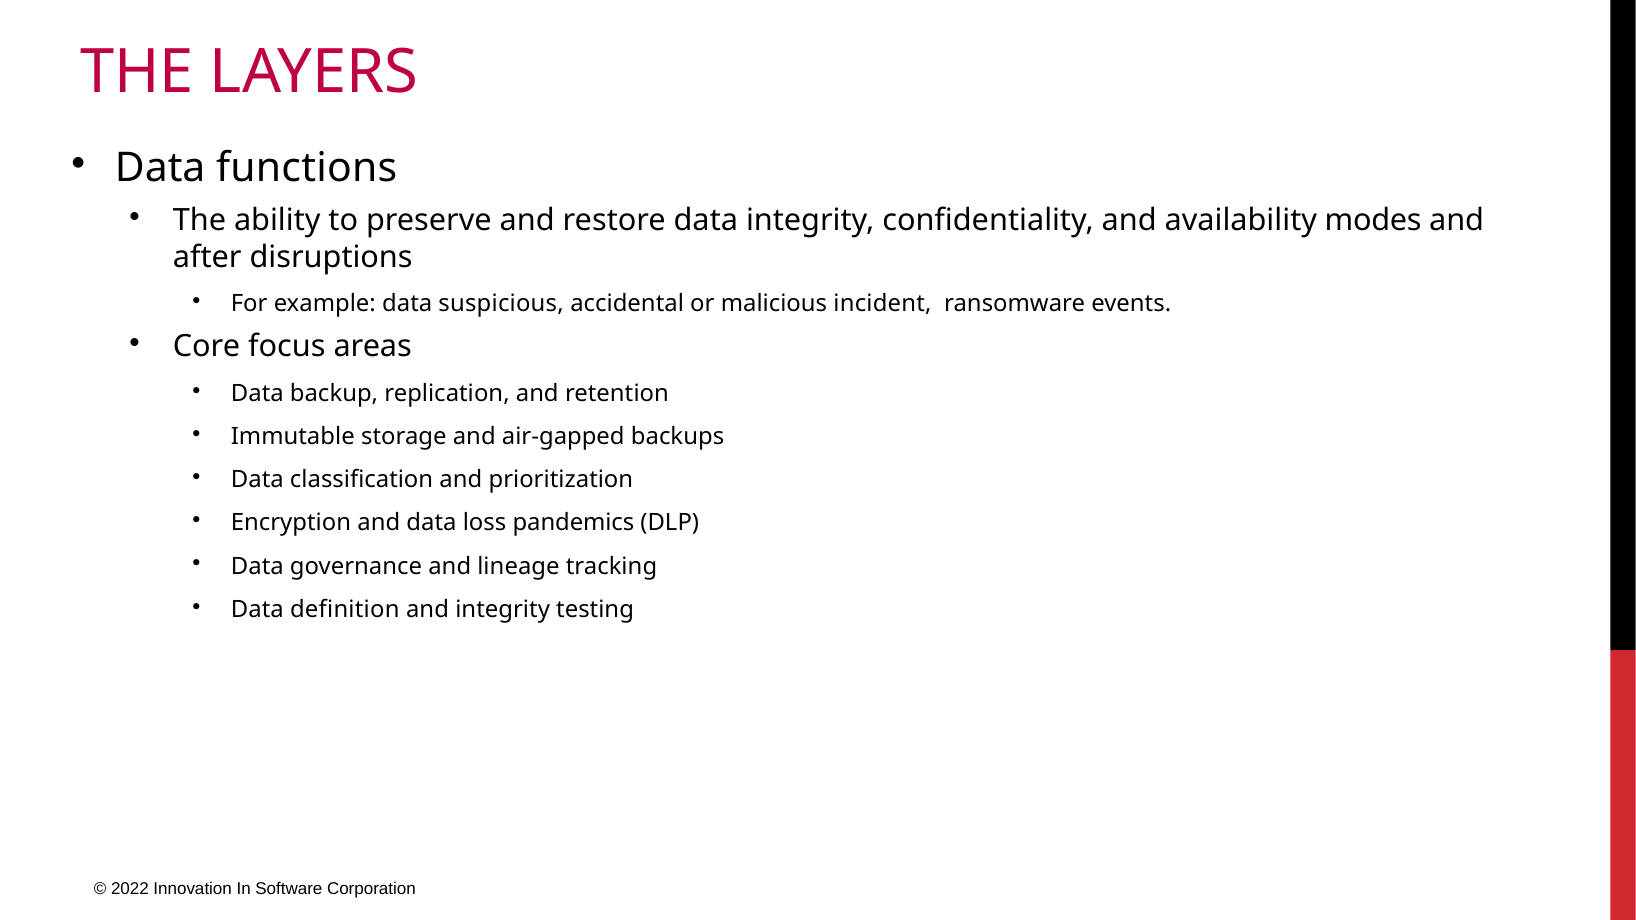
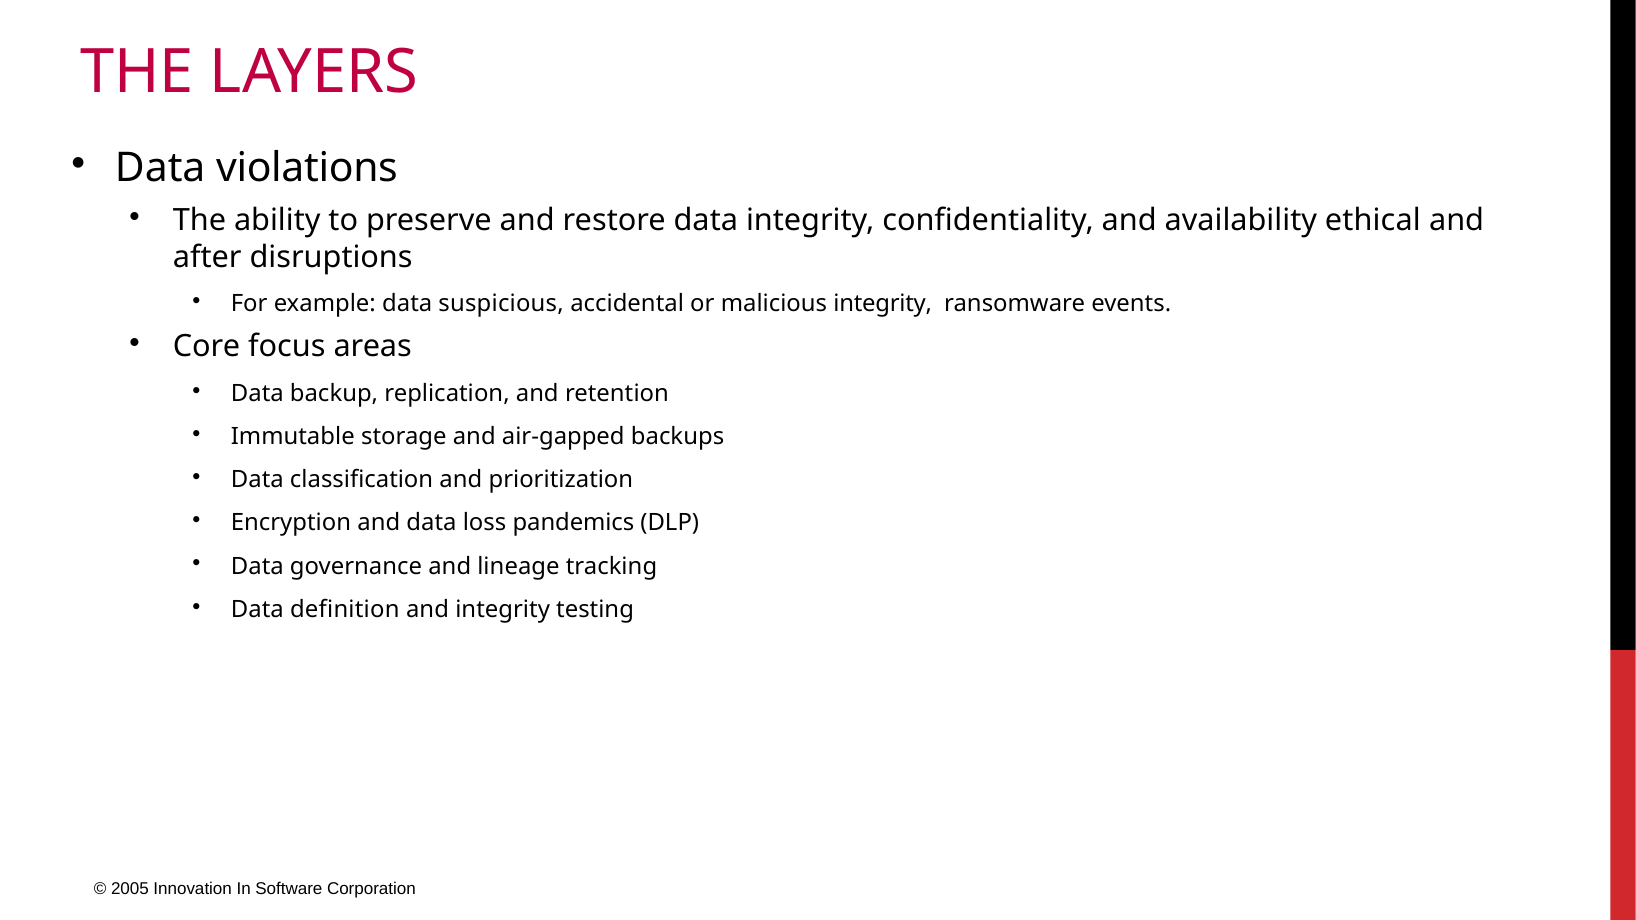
functions: functions -> violations
modes: modes -> ethical
malicious incident: incident -> integrity
2022: 2022 -> 2005
